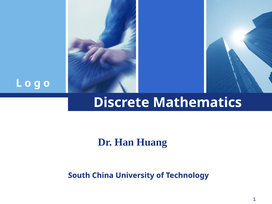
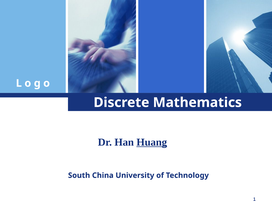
Huang underline: none -> present
